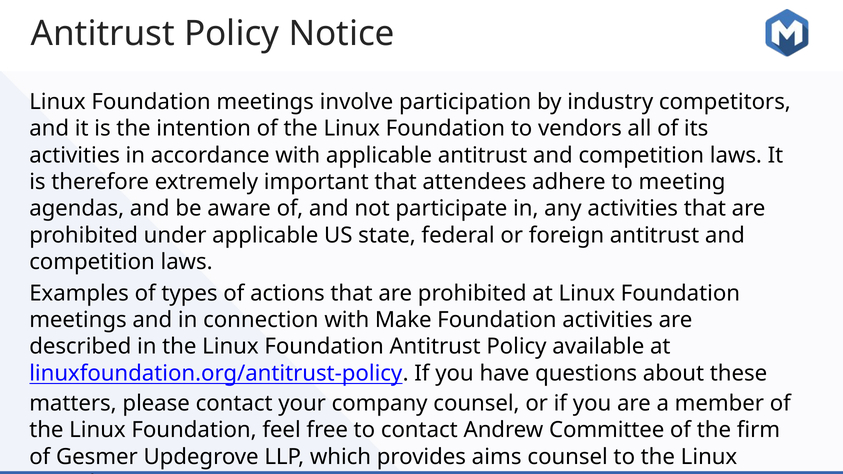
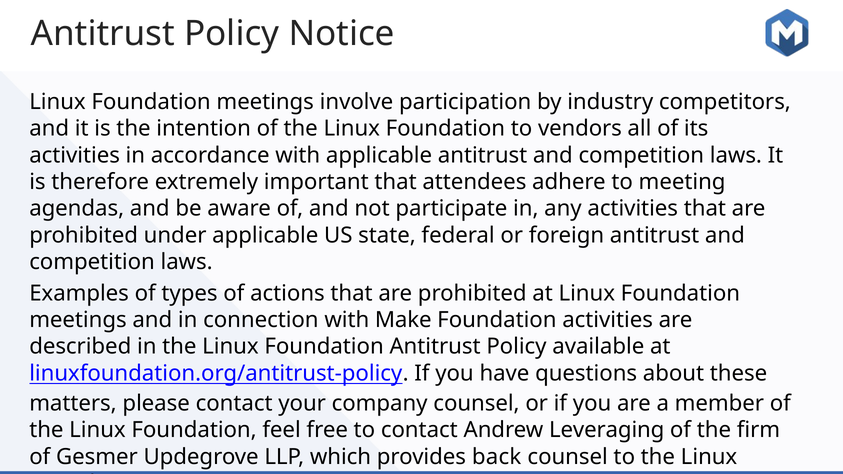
Committee: Committee -> Leveraging
aims: aims -> back
